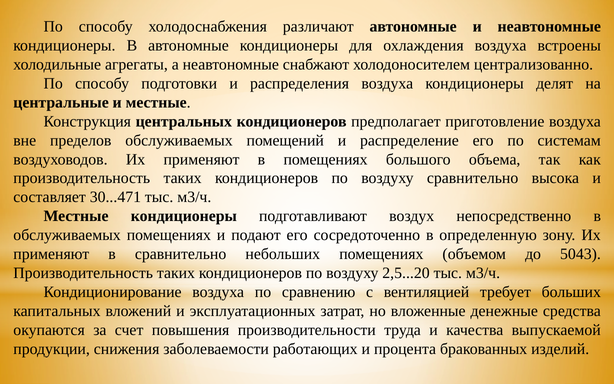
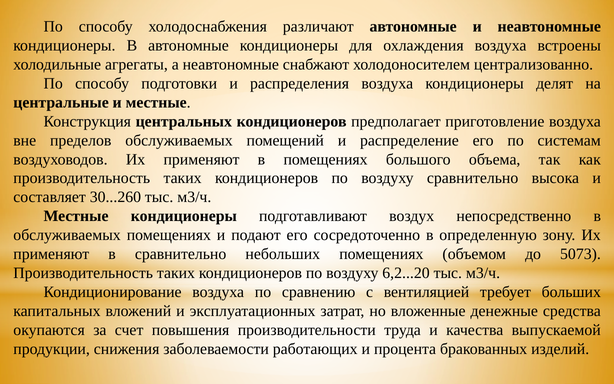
30...471: 30...471 -> 30...260
5043: 5043 -> 5073
2,5...20: 2,5...20 -> 6,2...20
